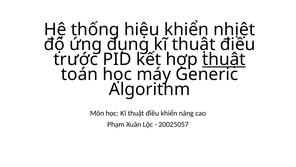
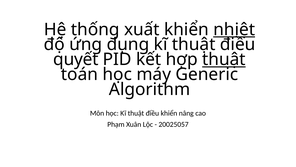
hiệu: hiệu -> xuất
nhiệt underline: none -> present
trước: trước -> quyết
